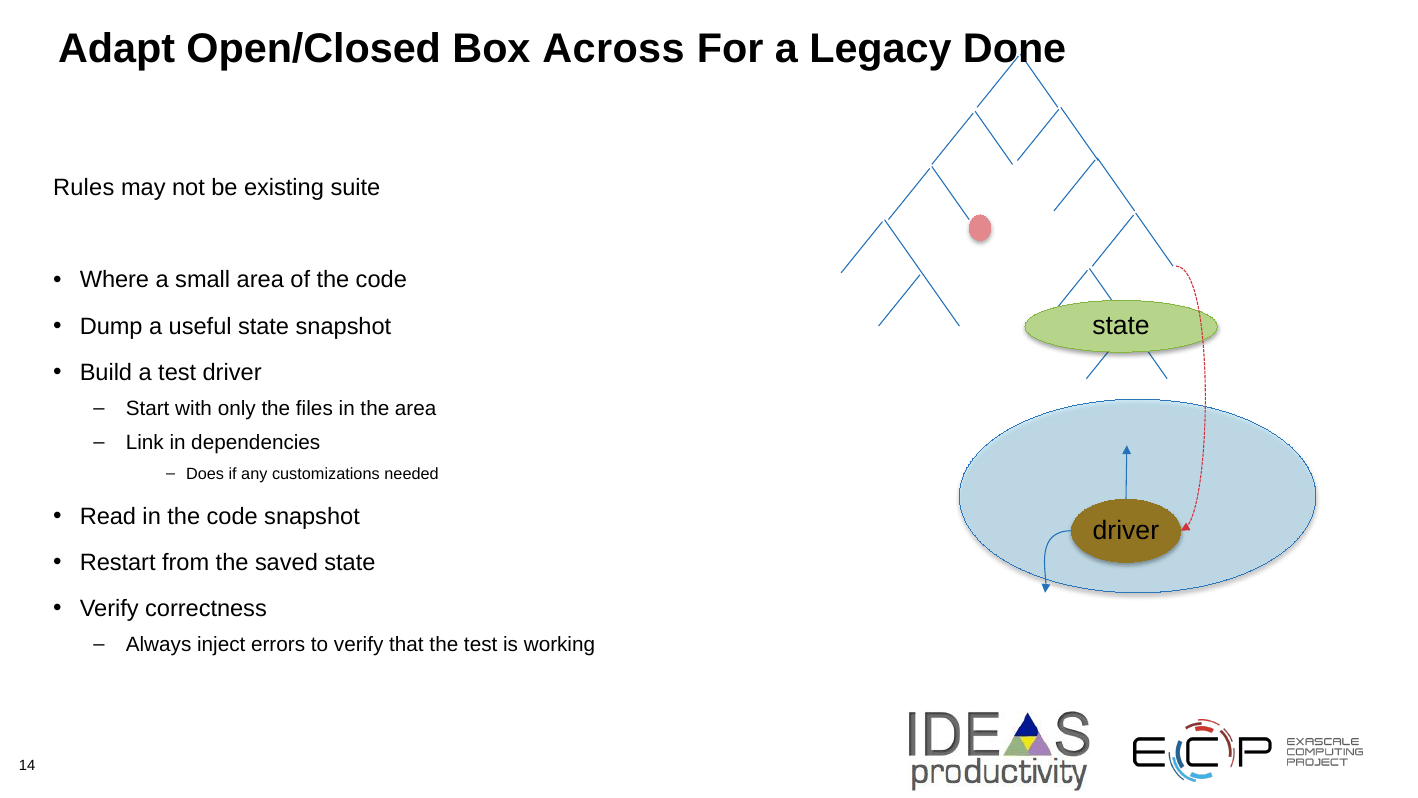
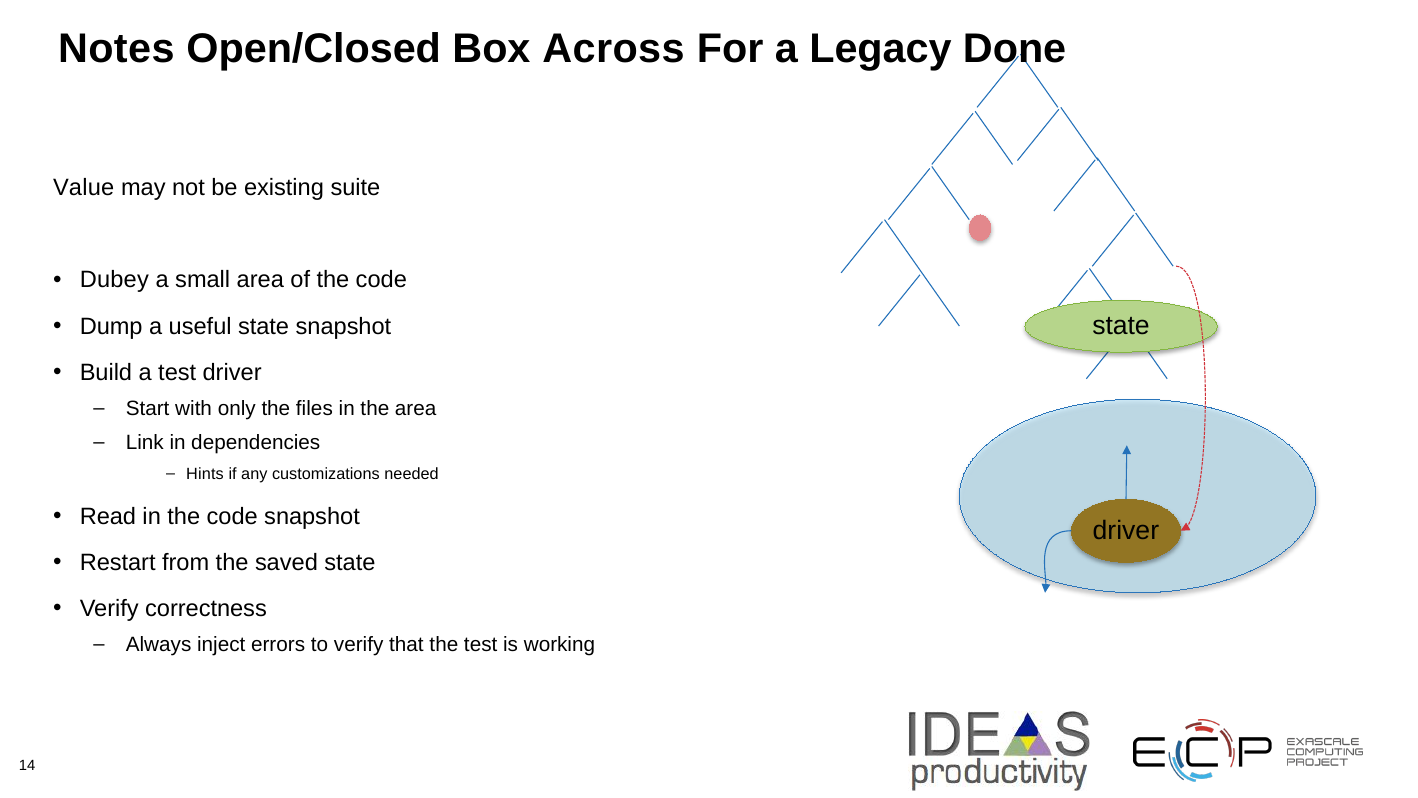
Adapt: Adapt -> Notes
Rules: Rules -> Value
Where: Where -> Dubey
Does: Does -> Hints
